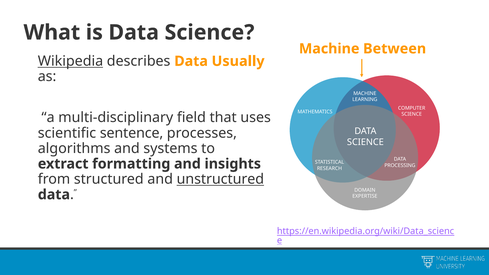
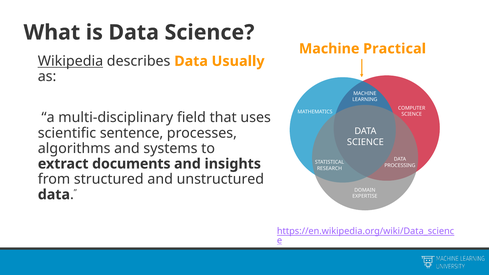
Between: Between -> Practical
formatting: formatting -> documents
unstructured underline: present -> none
